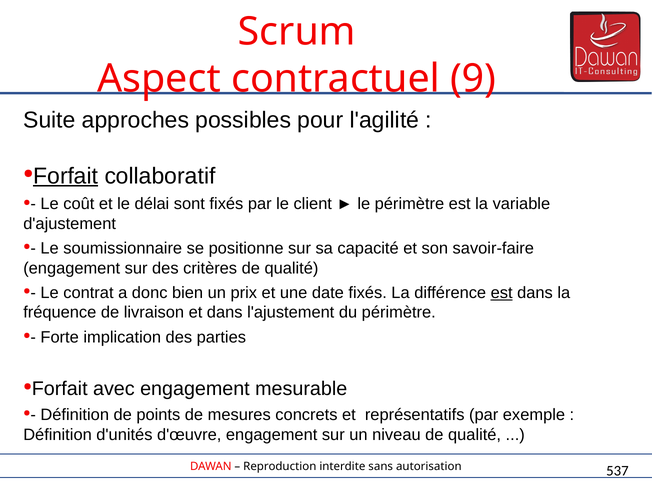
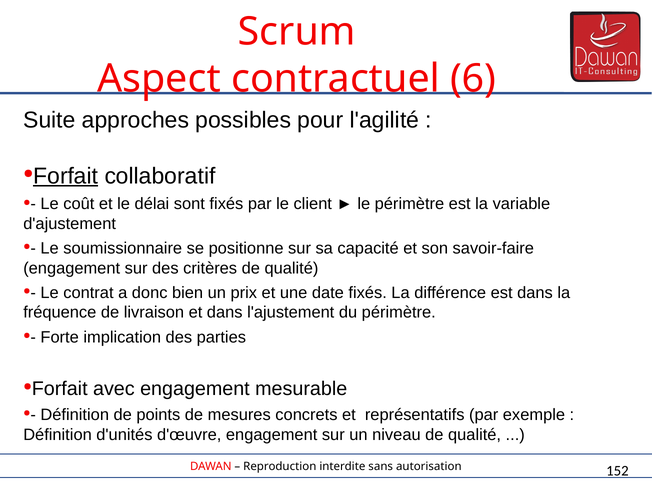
9: 9 -> 6
est at (502, 293) underline: present -> none
537: 537 -> 152
